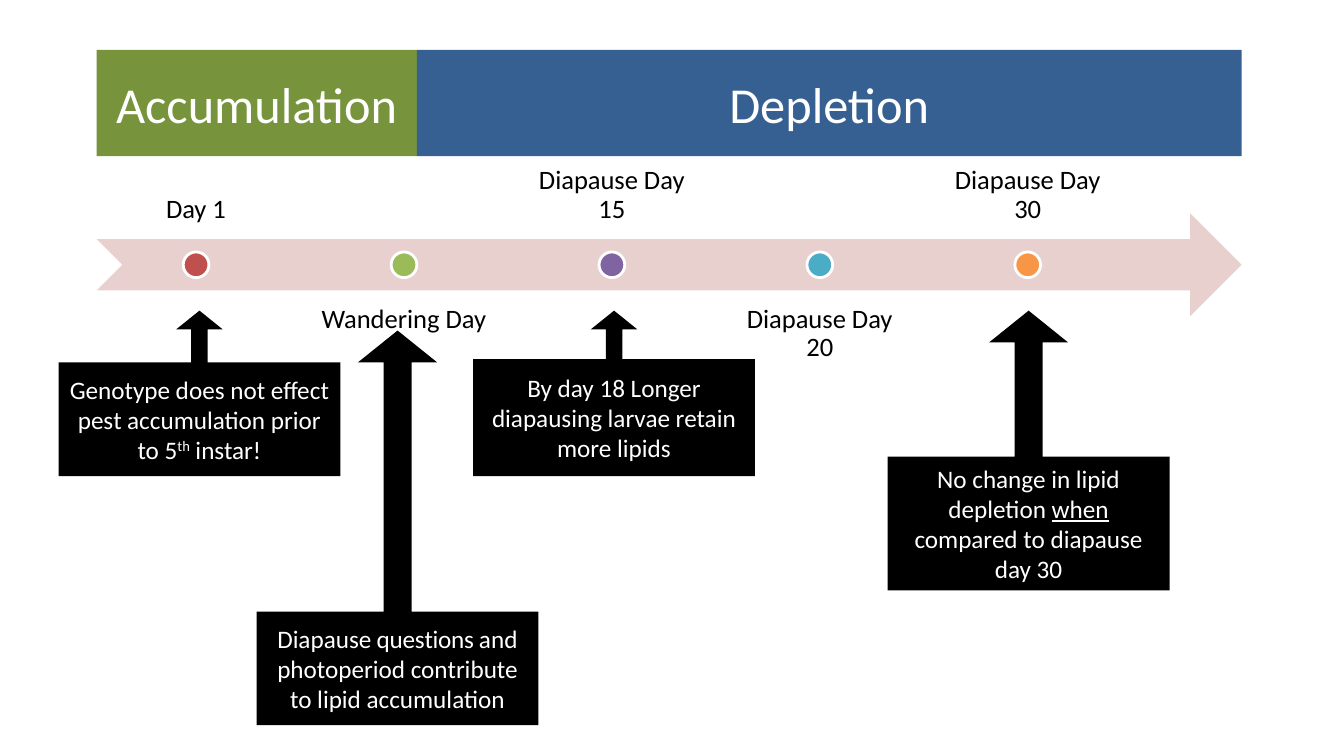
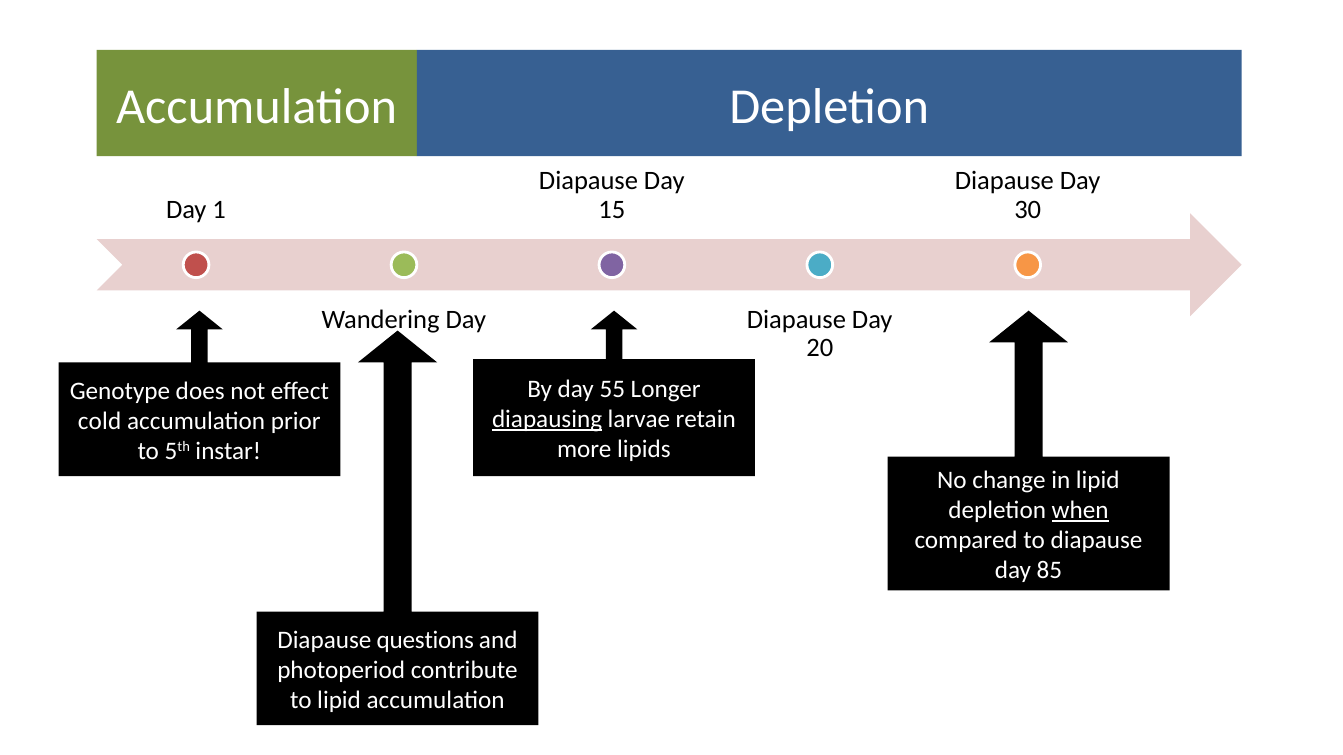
18: 18 -> 55
diapausing underline: none -> present
pest: pest -> cold
30 at (1049, 571): 30 -> 85
